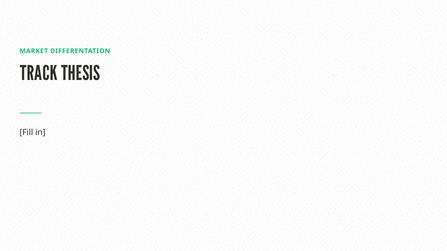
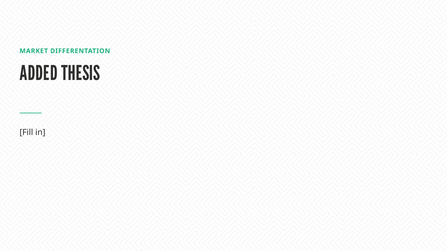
TRACK: TRACK -> ADDED
